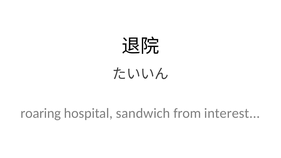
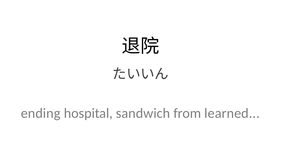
roaring: roaring -> ending
interest: interest -> learned
